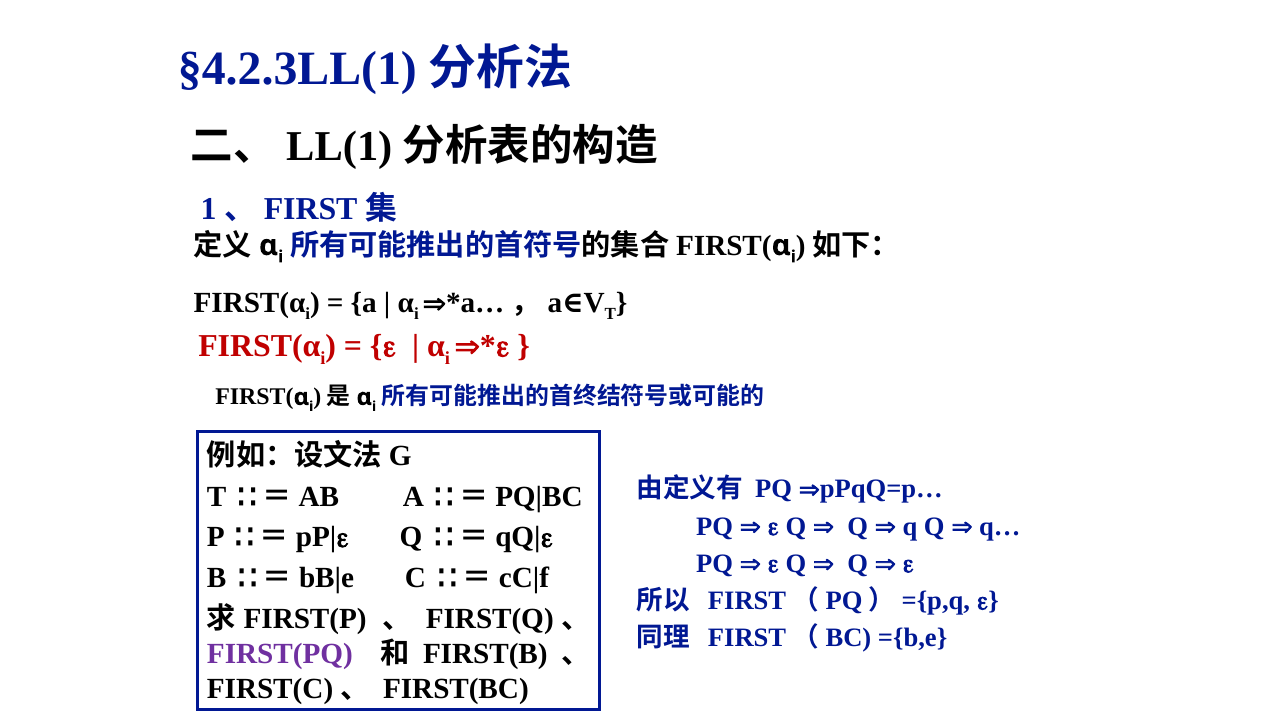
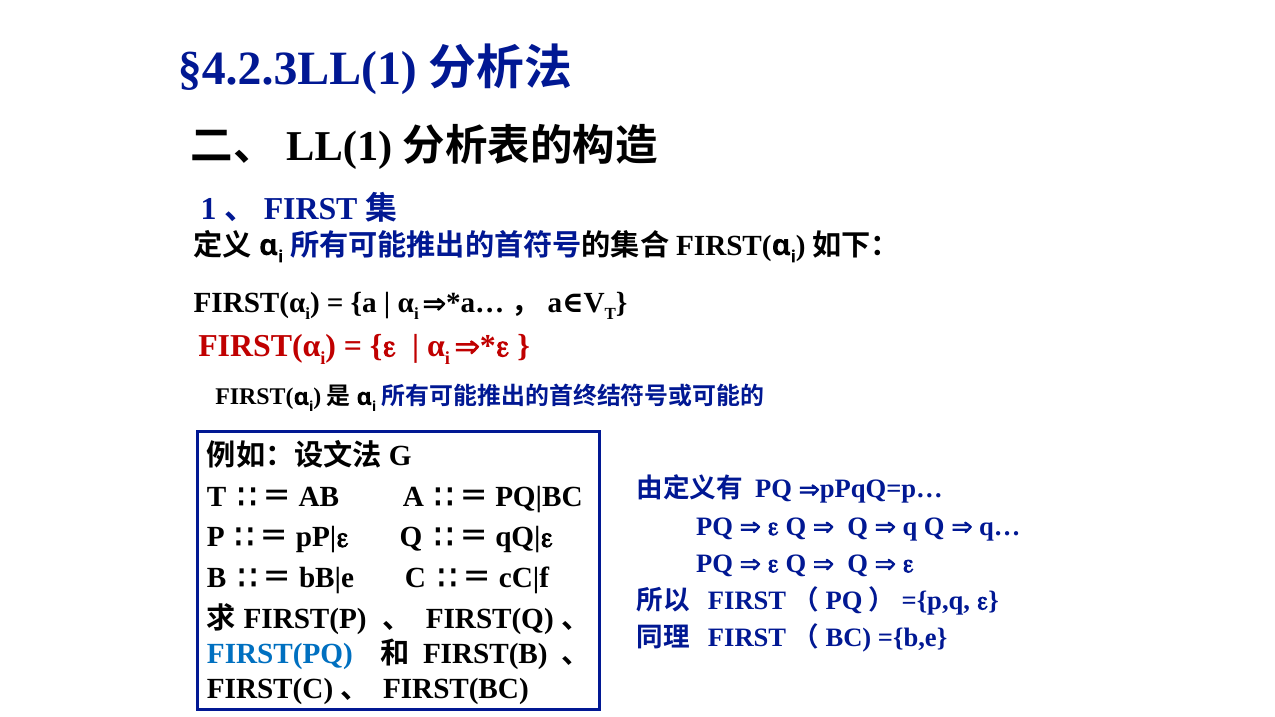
FIRST(PQ colour: purple -> blue
